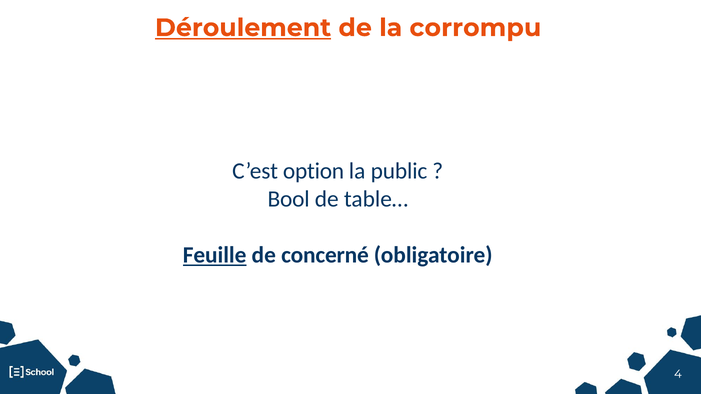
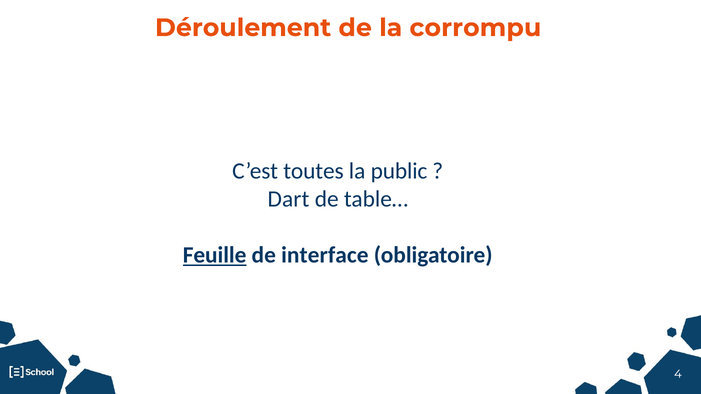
Déroulement underline: present -> none
option: option -> toutes
Bool: Bool -> Dart
concerné: concerné -> interface
